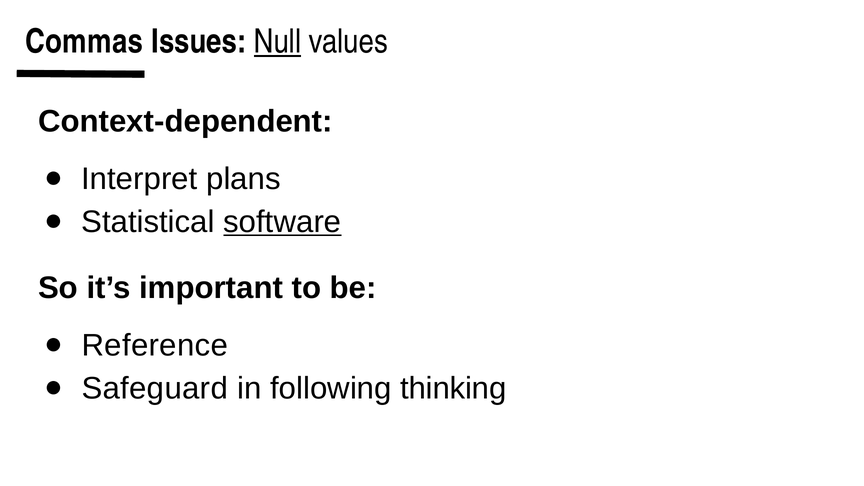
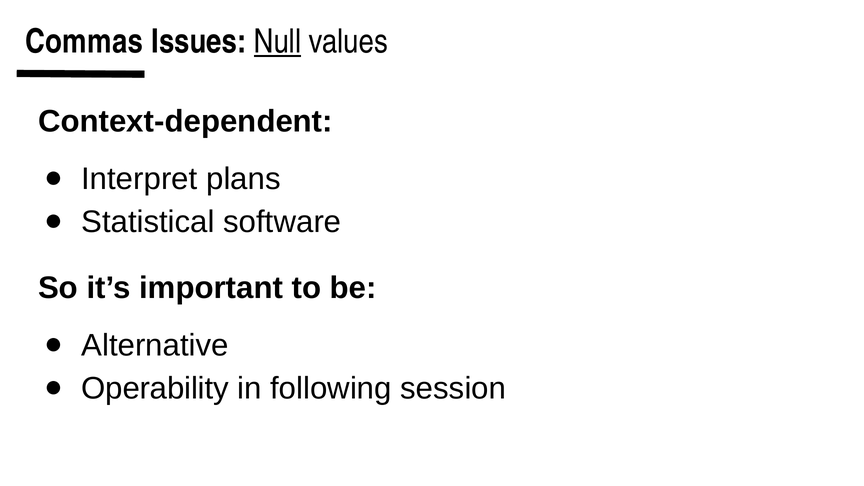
software underline: present -> none
Reference: Reference -> Alternative
Safeguard: Safeguard -> Operability
thinking: thinking -> session
